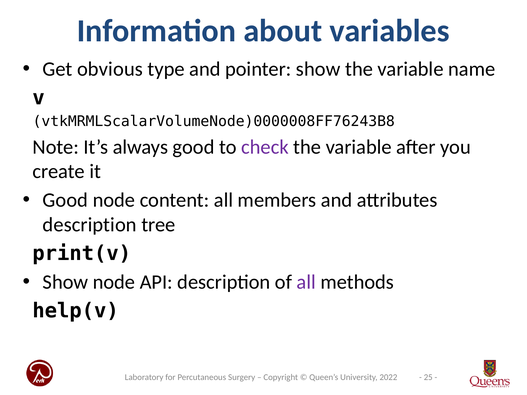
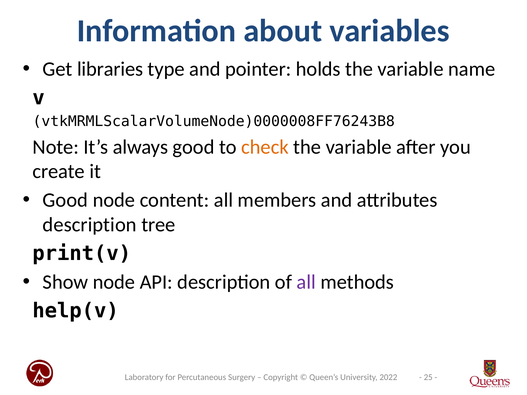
obvious: obvious -> libraries
pointer show: show -> holds
check colour: purple -> orange
